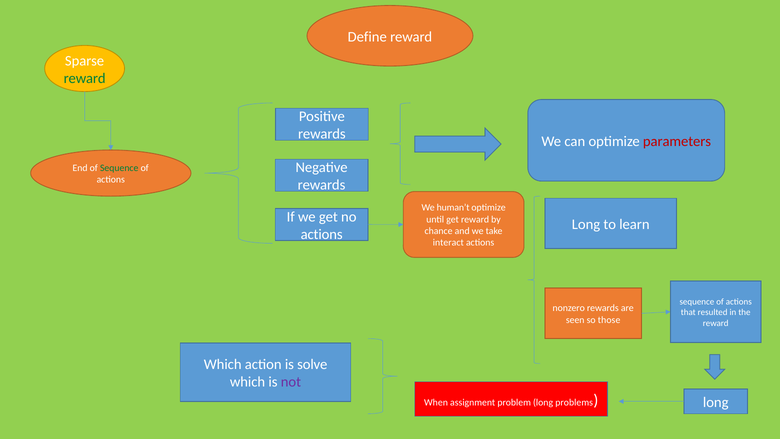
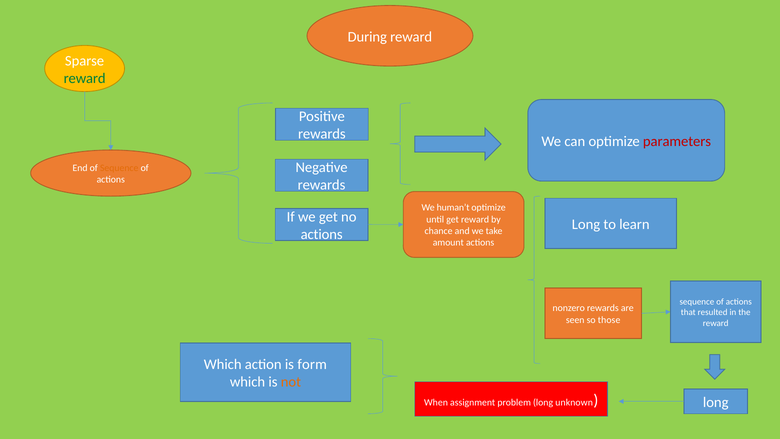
Define: Define -> During
Sequence at (119, 168) colour: green -> orange
interact: interact -> amount
solve: solve -> form
not colour: purple -> orange
problems: problems -> unknown
